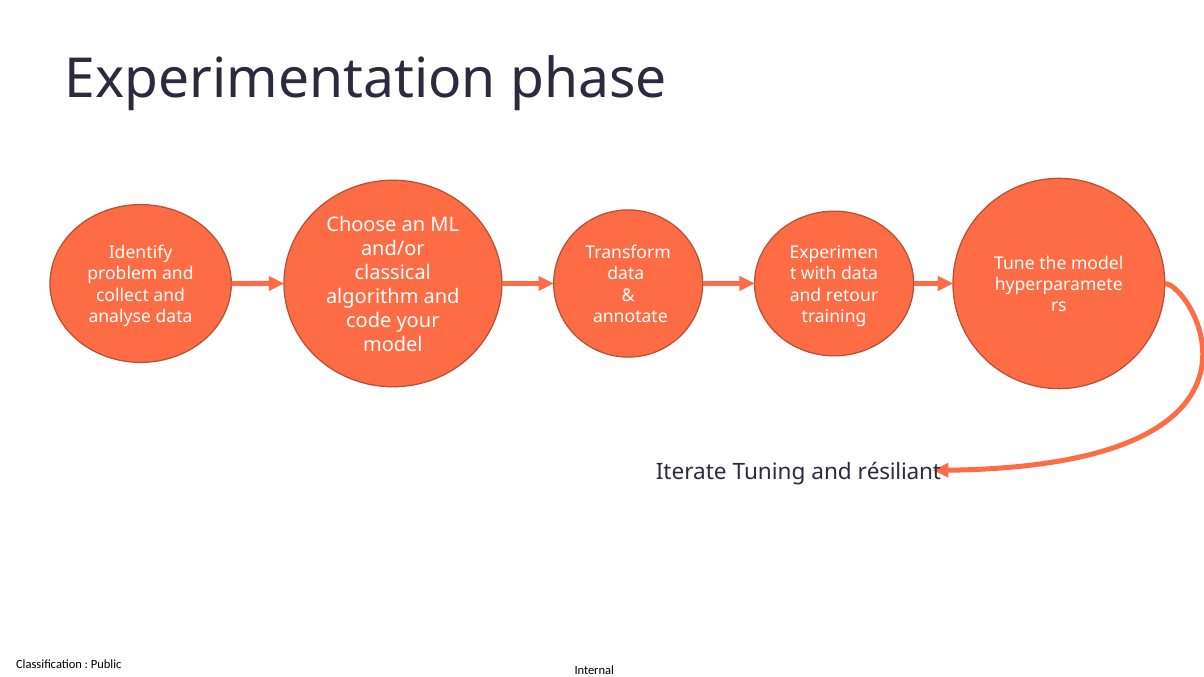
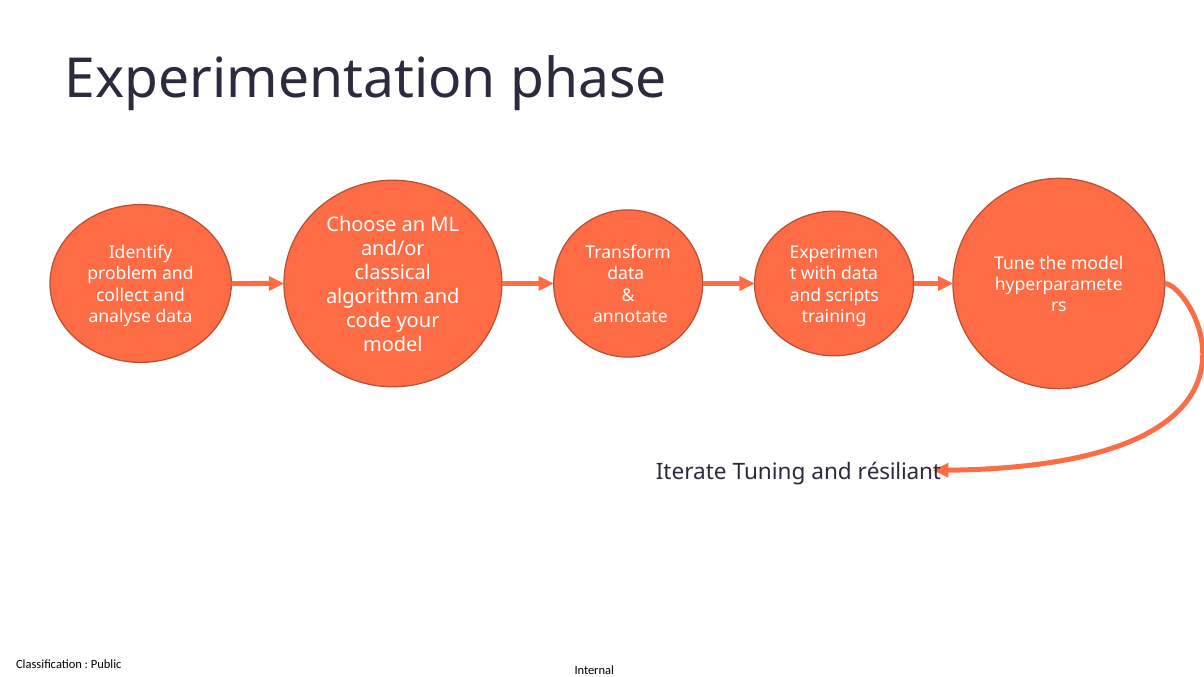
retour: retour -> scripts
